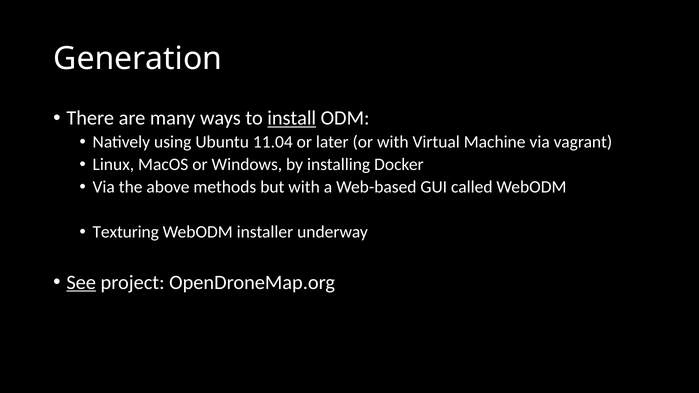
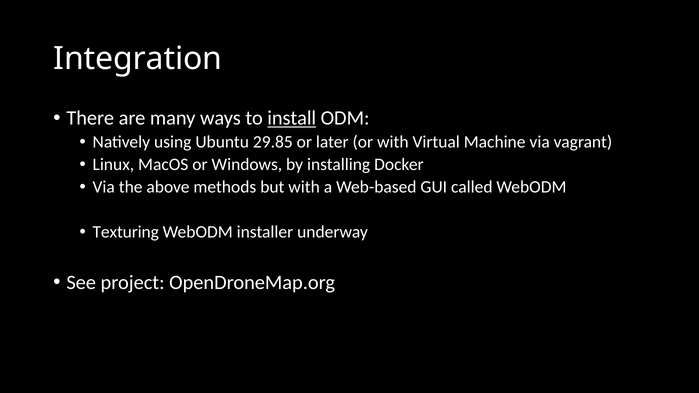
Generation: Generation -> Integration
11.04: 11.04 -> 29.85
See underline: present -> none
